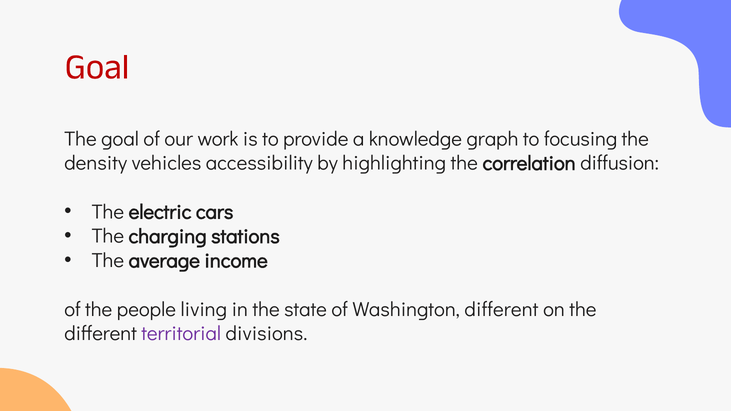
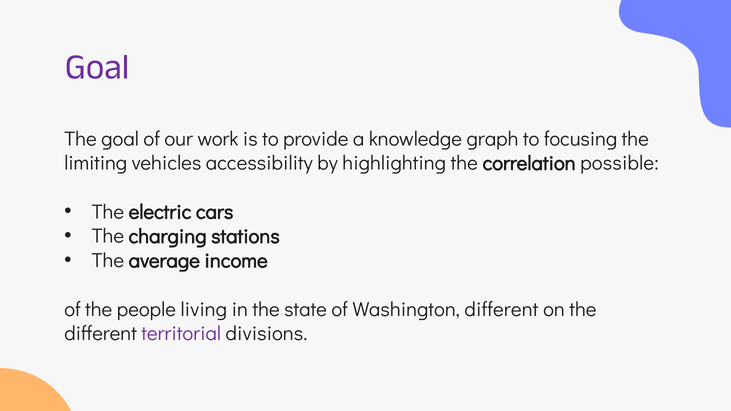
Goal at (97, 67) colour: red -> purple
density: density -> limiting
diffusion: diffusion -> possible
